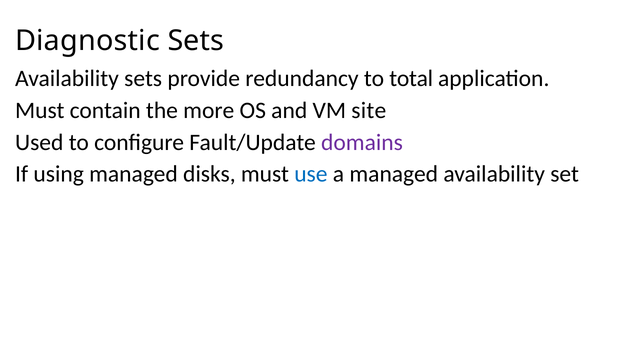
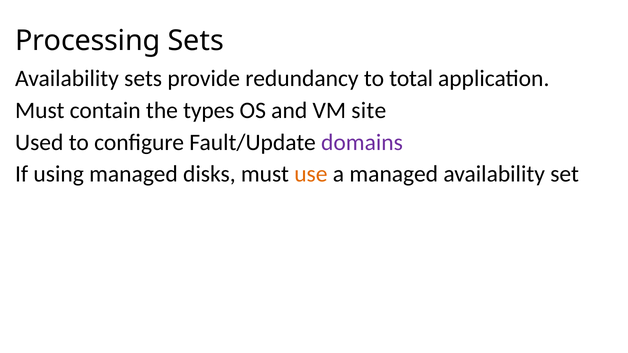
Diagnostic: Diagnostic -> Processing
more: more -> types
use colour: blue -> orange
